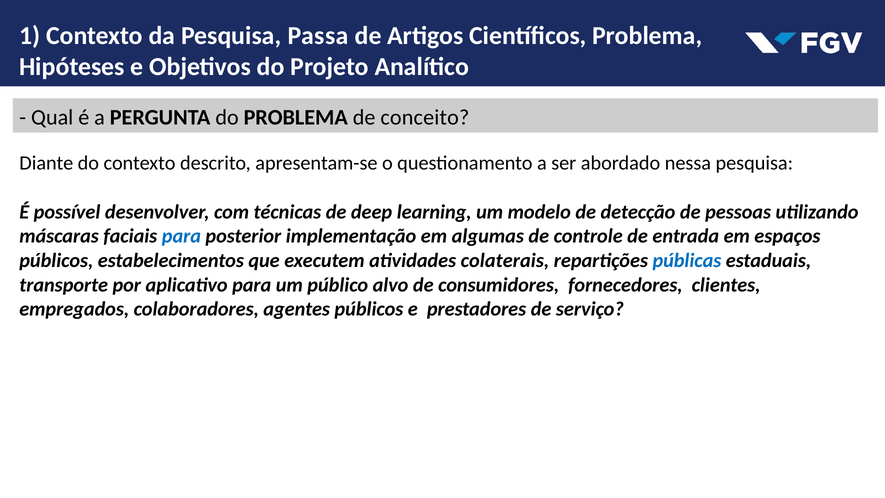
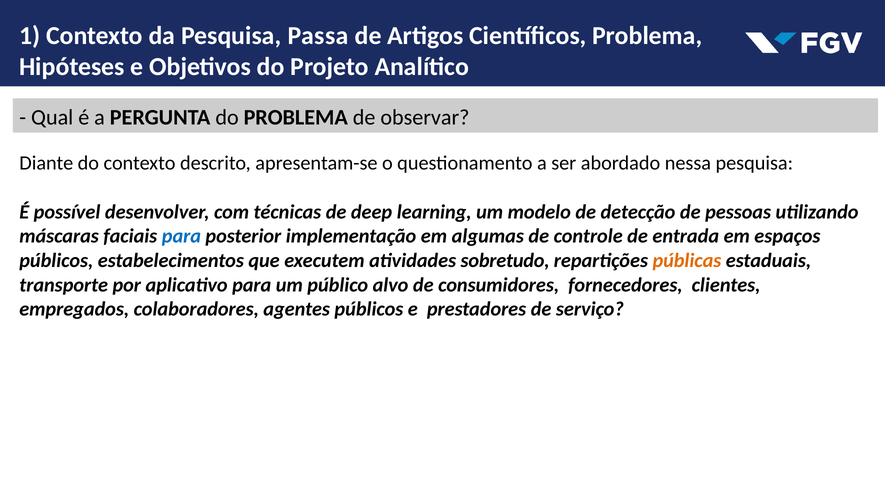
conceito: conceito -> observar
colaterais: colaterais -> sobretudo
públicas colour: blue -> orange
